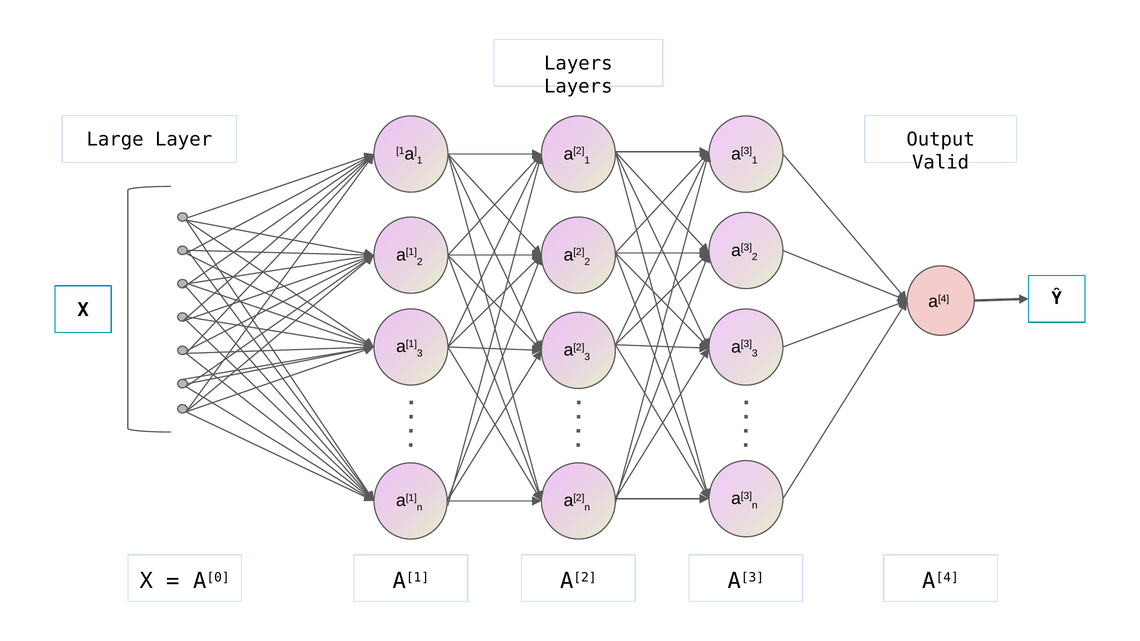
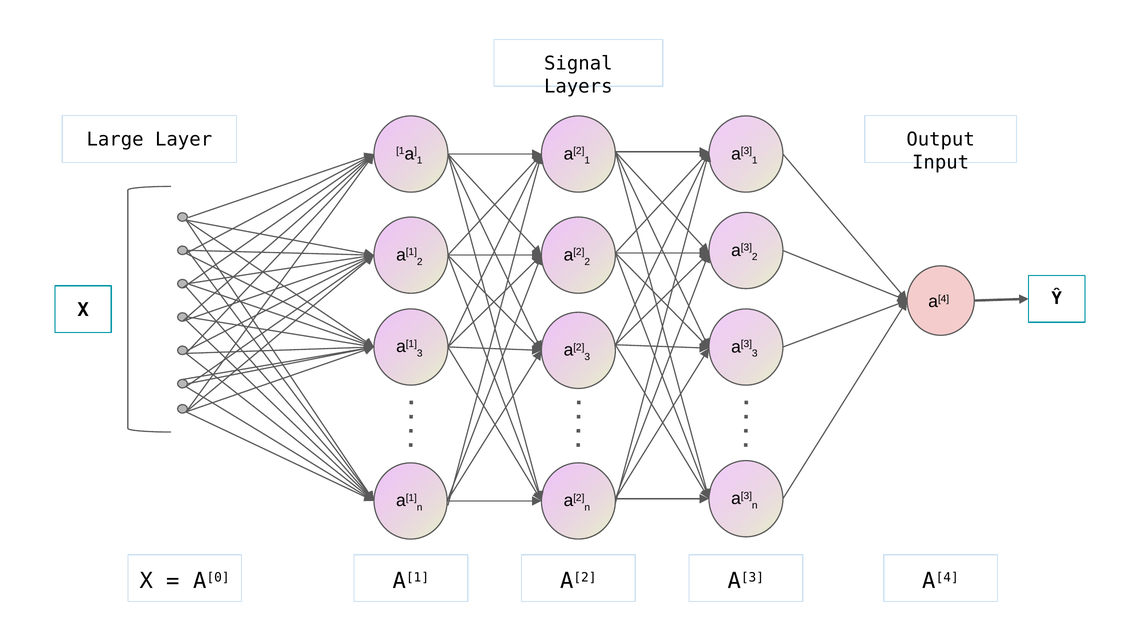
Layers at (578, 64): Layers -> Signal
Valid: Valid -> Input
